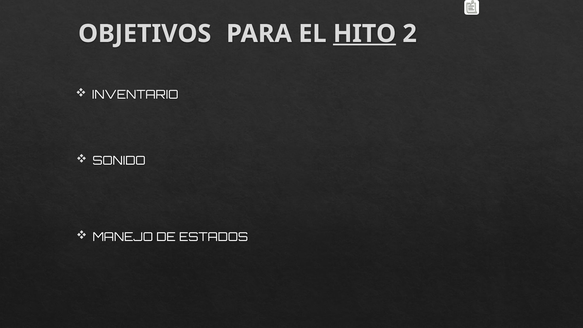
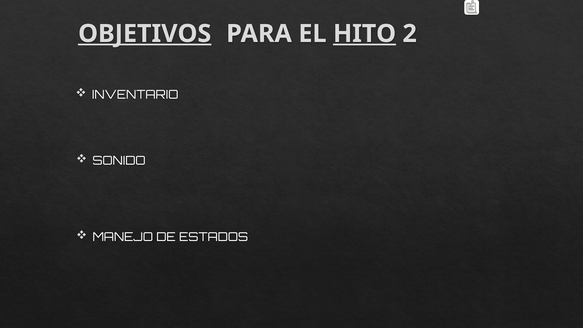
OBJETIVOS underline: none -> present
